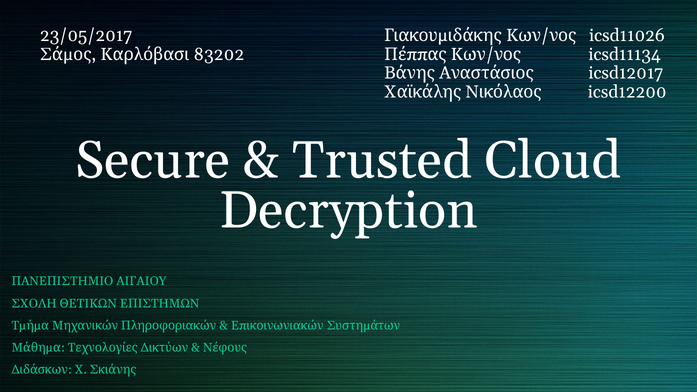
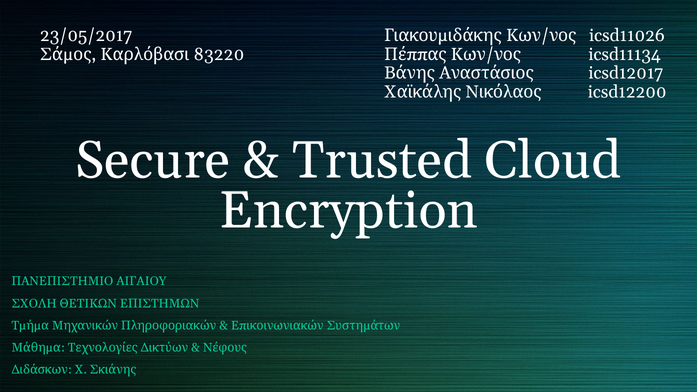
83202: 83202 -> 83220
Decryption: Decryption -> Encryption
